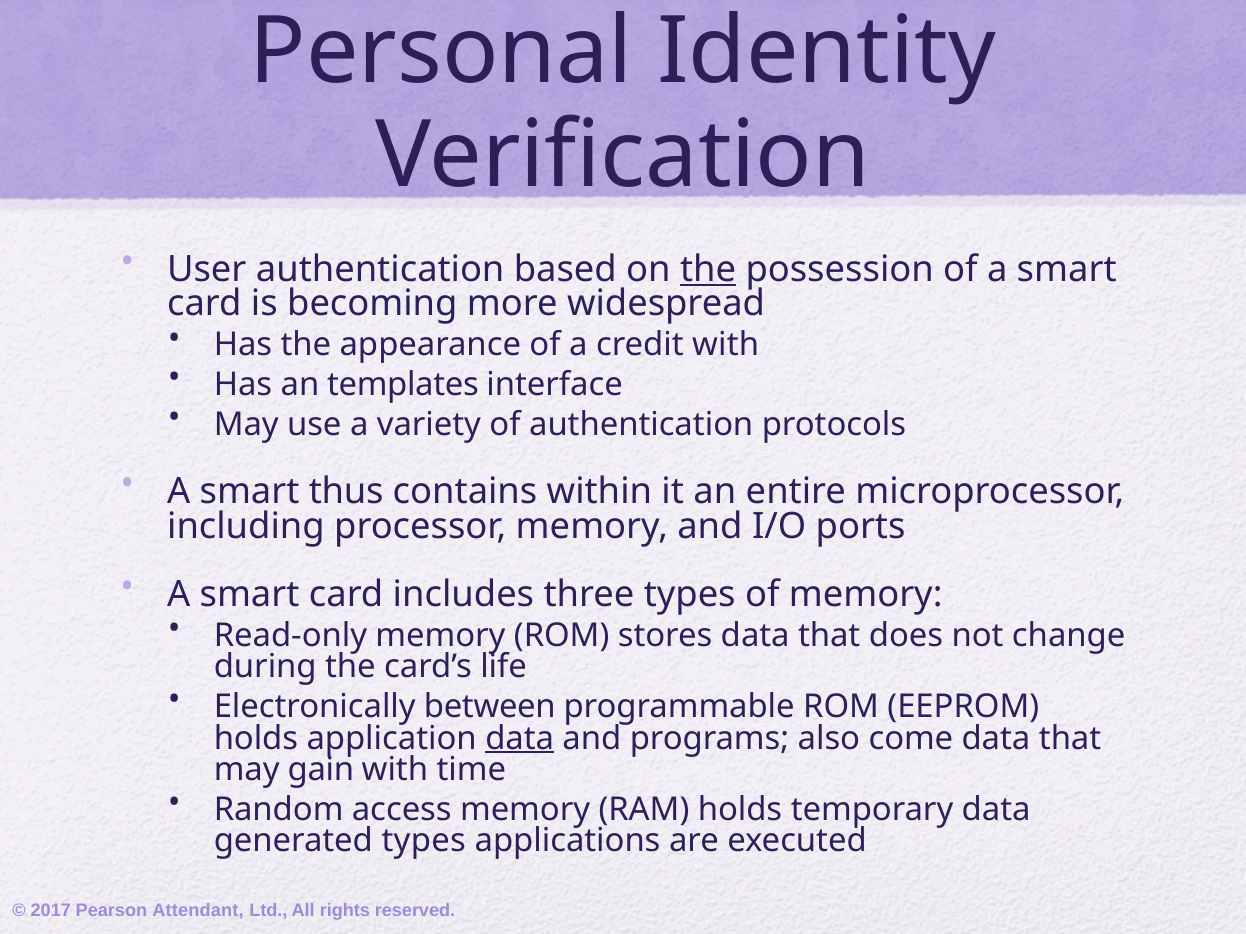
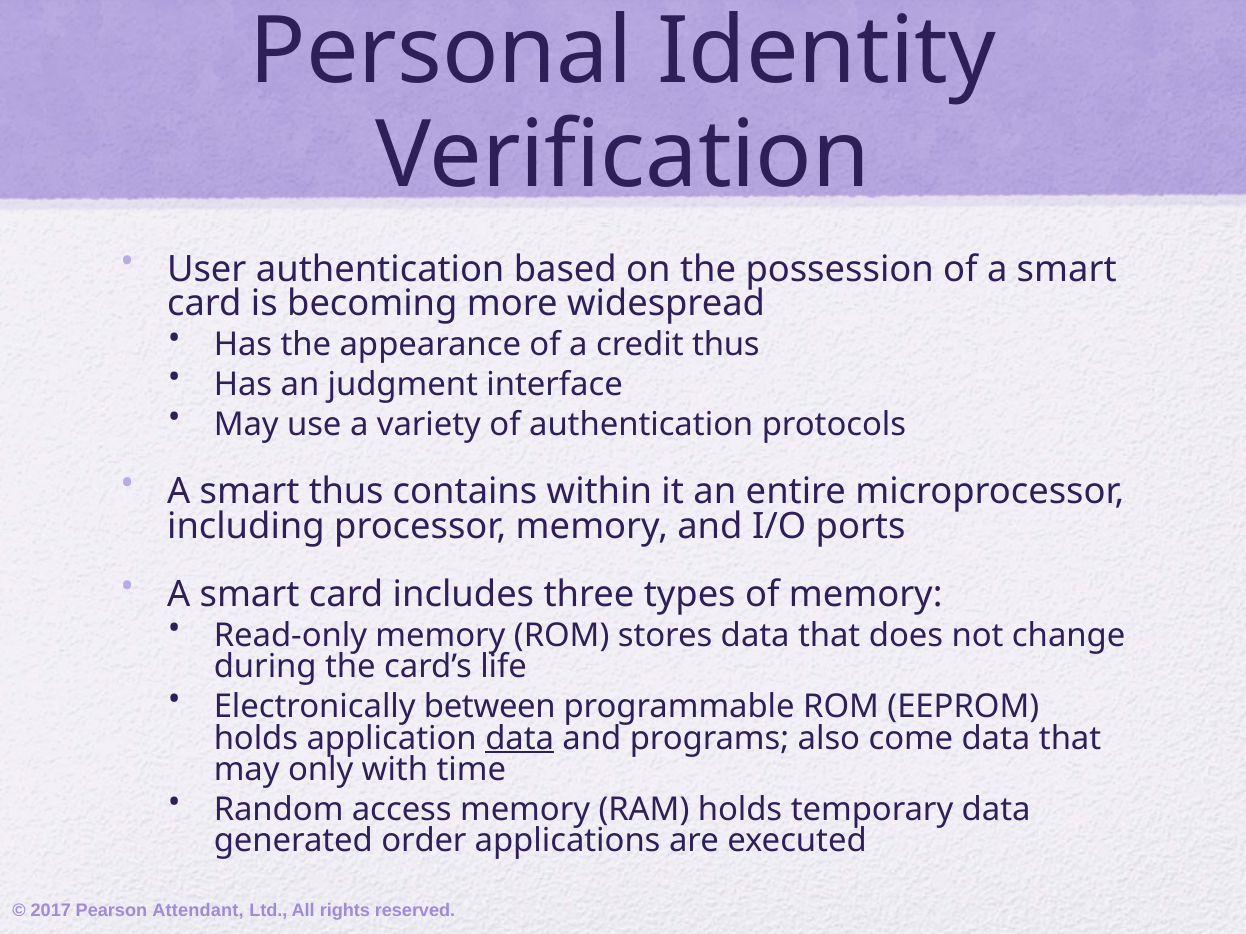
the at (708, 269) underline: present -> none
credit with: with -> thus
templates: templates -> judgment
gain: gain -> only
generated types: types -> order
